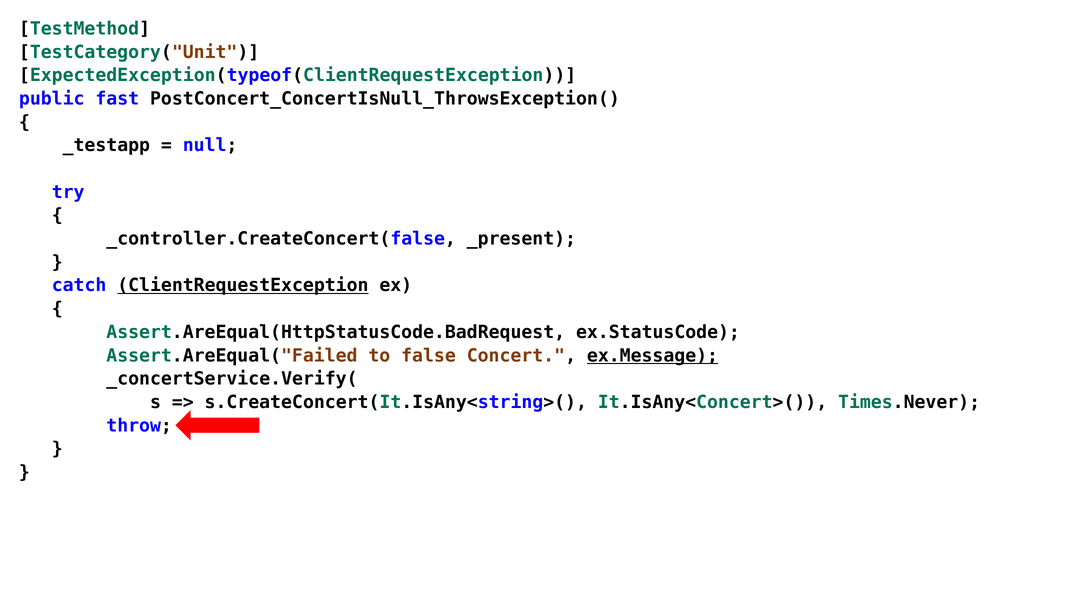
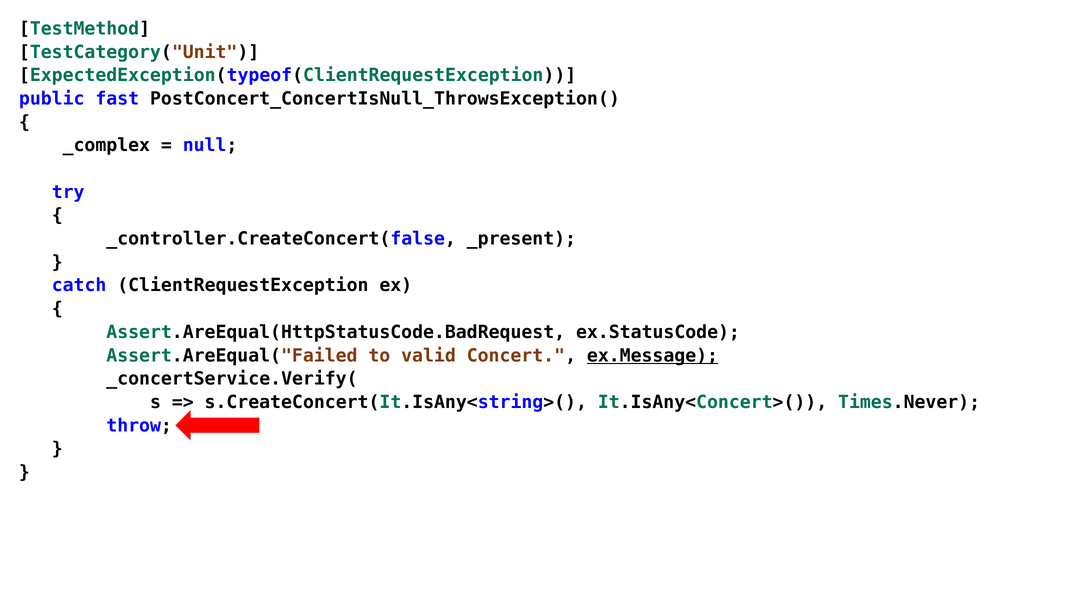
_testapp: _testapp -> _complex
ClientRequestException underline: present -> none
false: false -> valid
